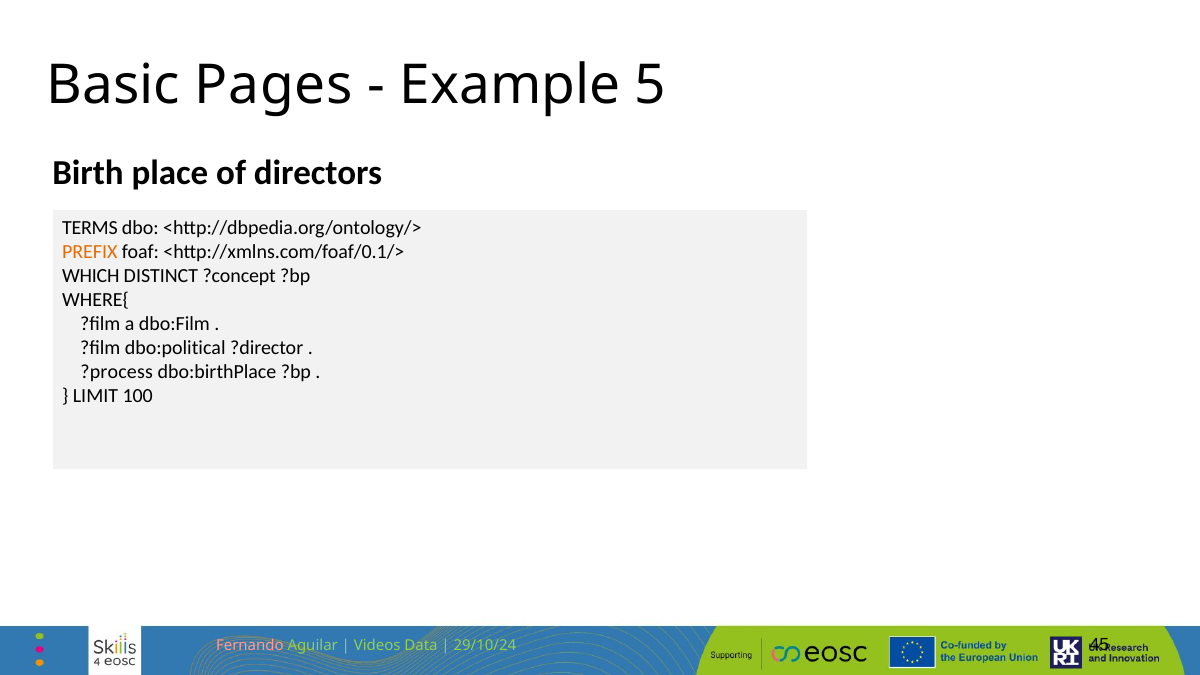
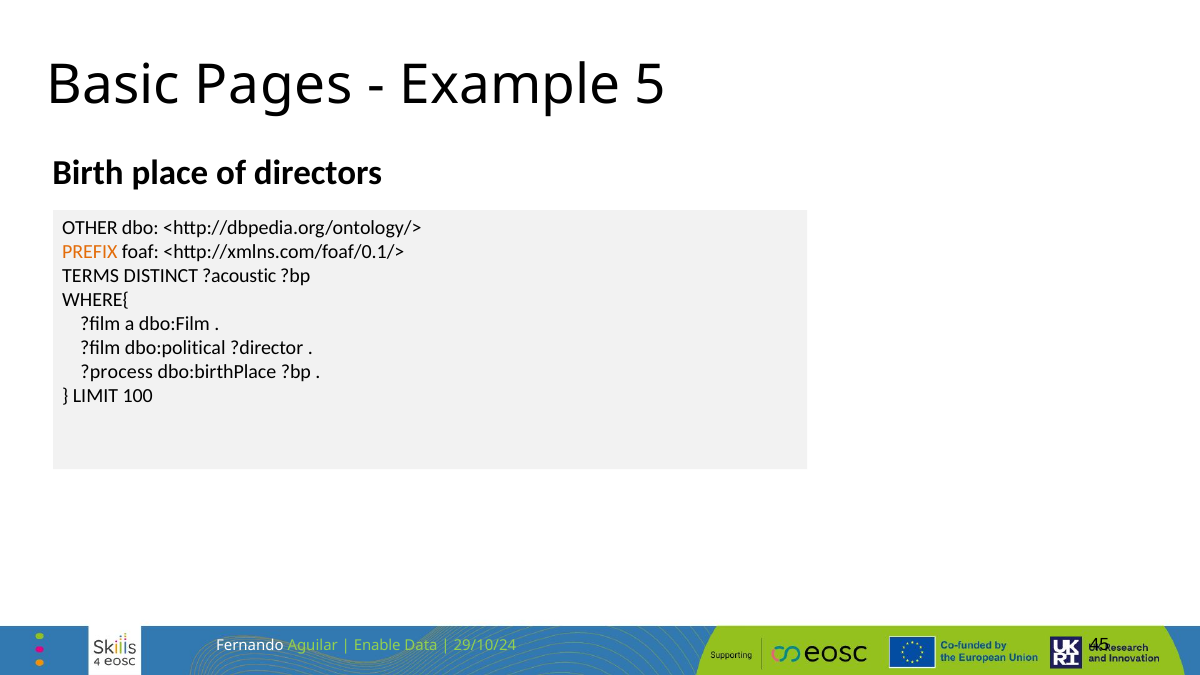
TERMS: TERMS -> OTHER
WHICH: WHICH -> TERMS
?concept: ?concept -> ?acoustic
Fernando colour: pink -> white
Videos: Videos -> Enable
